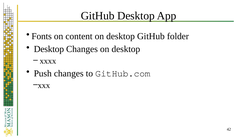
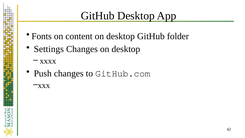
Desktop at (49, 49): Desktop -> Settings
